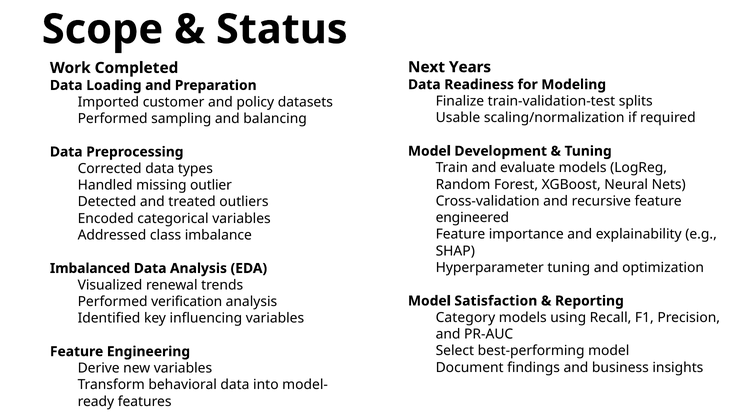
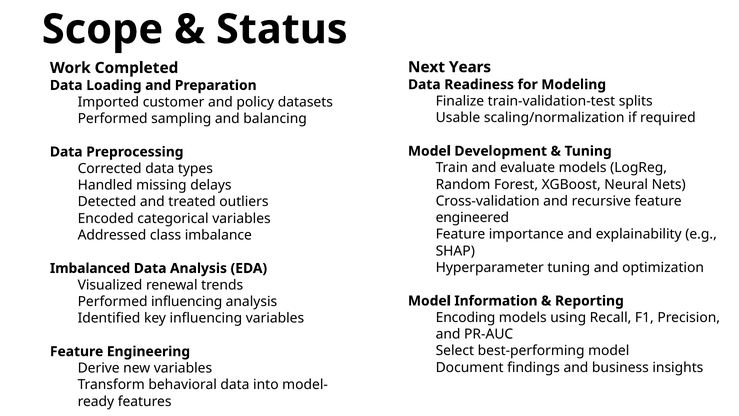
outlier: outlier -> delays
Performed verification: verification -> influencing
Satisfaction: Satisfaction -> Information
Category: Category -> Encoding
